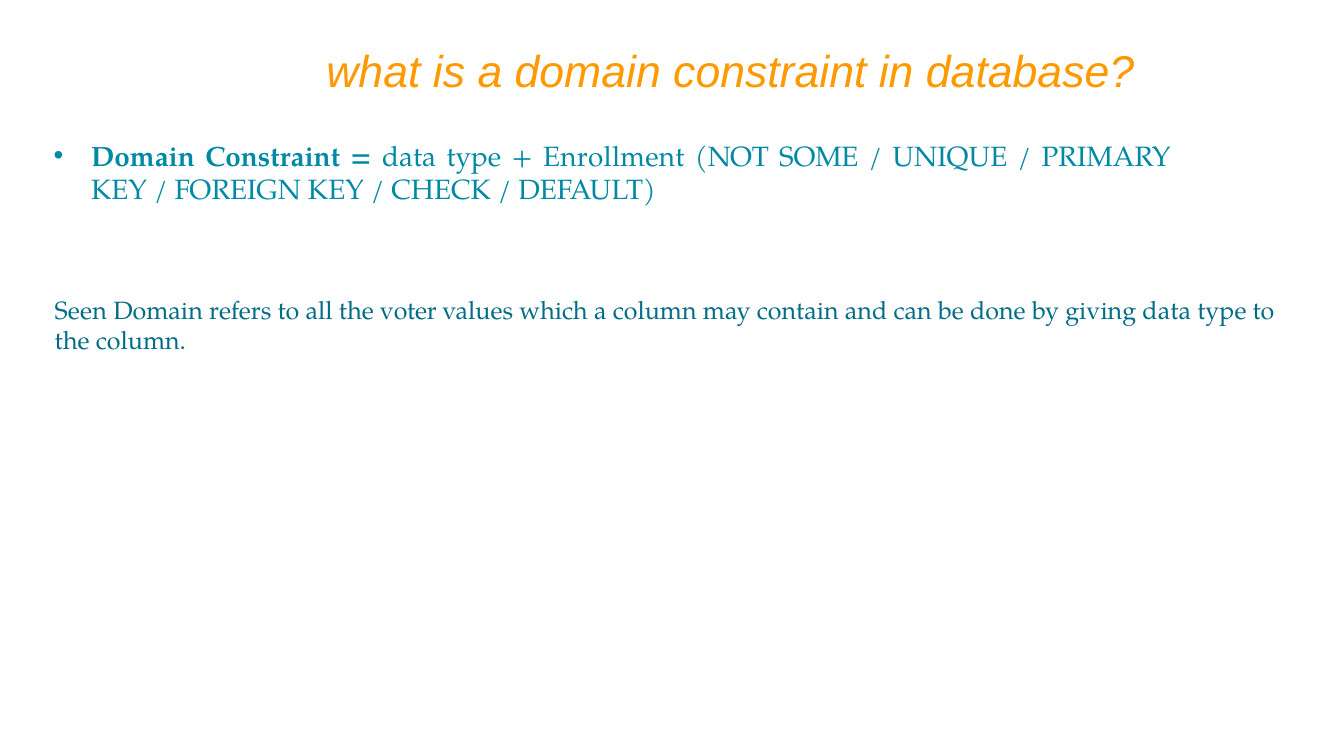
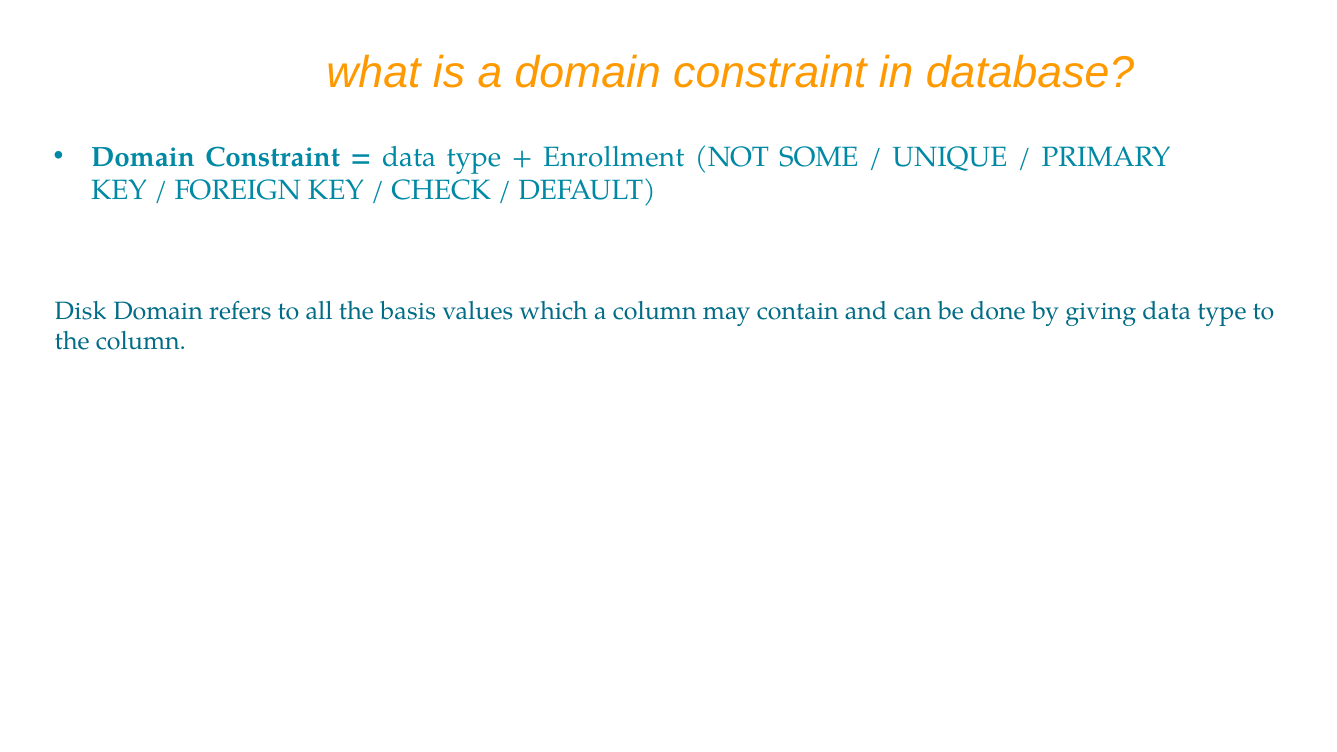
Seen: Seen -> Disk
voter: voter -> basis
